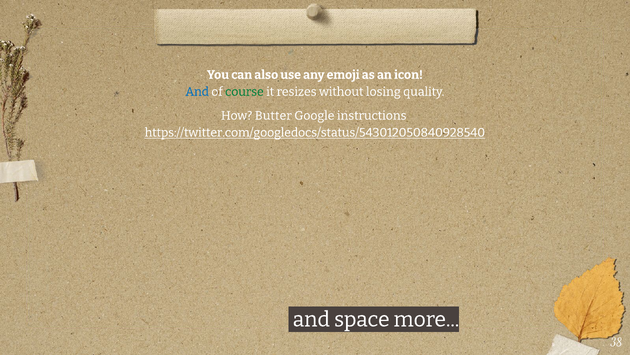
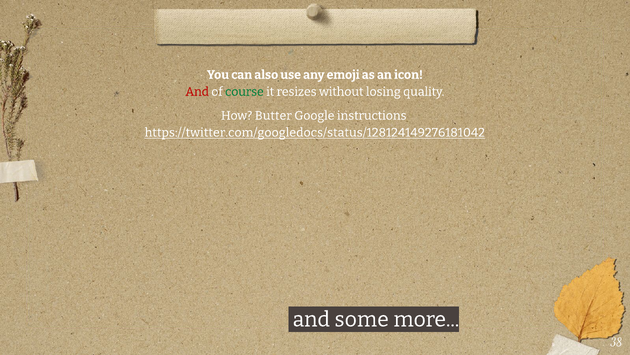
And at (197, 92) colour: blue -> red
https://twitter.com/googledocs/status/543012050840928540: https://twitter.com/googledocs/status/543012050840928540 -> https://twitter.com/googledocs/status/128124149276181042
space: space -> some
